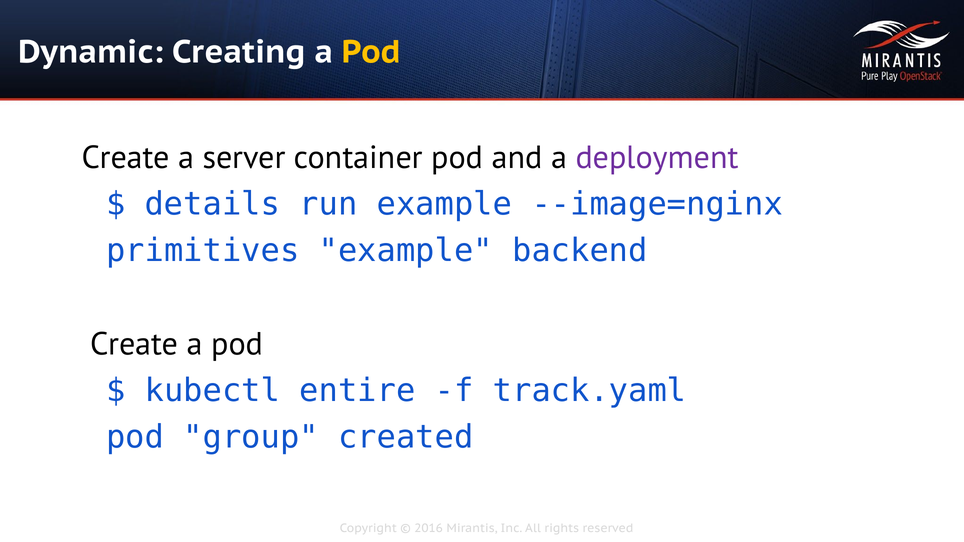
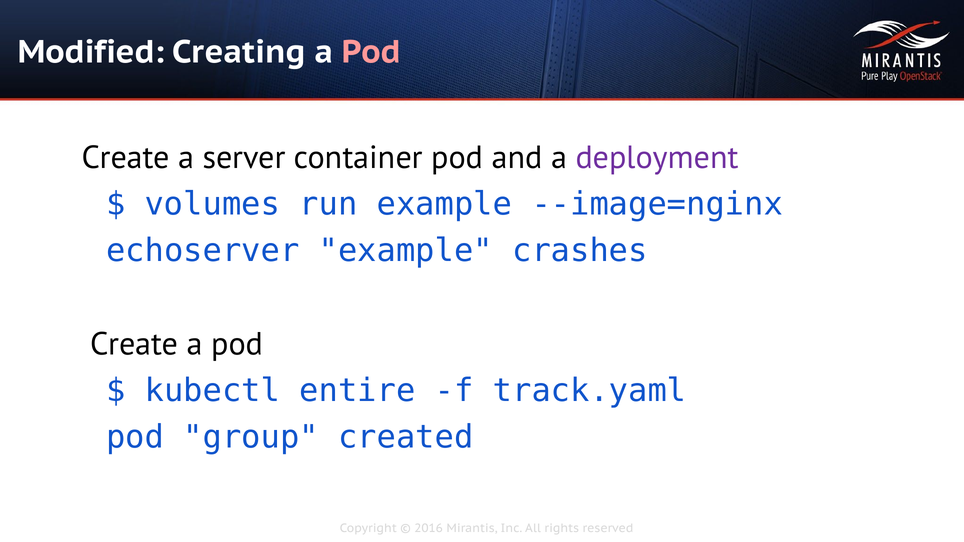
Dynamic: Dynamic -> Modified
Pod at (371, 52) colour: yellow -> pink
details: details -> volumes
primitives: primitives -> echoserver
backend: backend -> crashes
